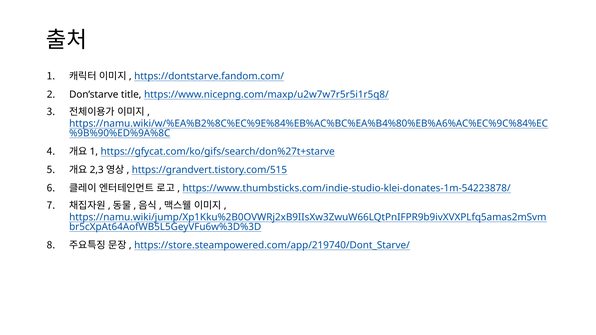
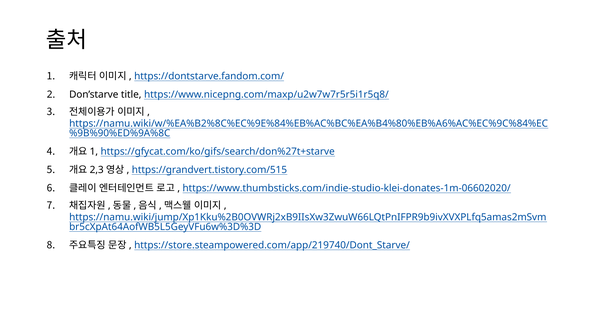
https://www.thumbsticks.com/indie-studio-klei-donates-1m-54223878/: https://www.thumbsticks.com/indie-studio-klei-donates-1m-54223878/ -> https://www.thumbsticks.com/indie-studio-klei-donates-1m-06602020/
